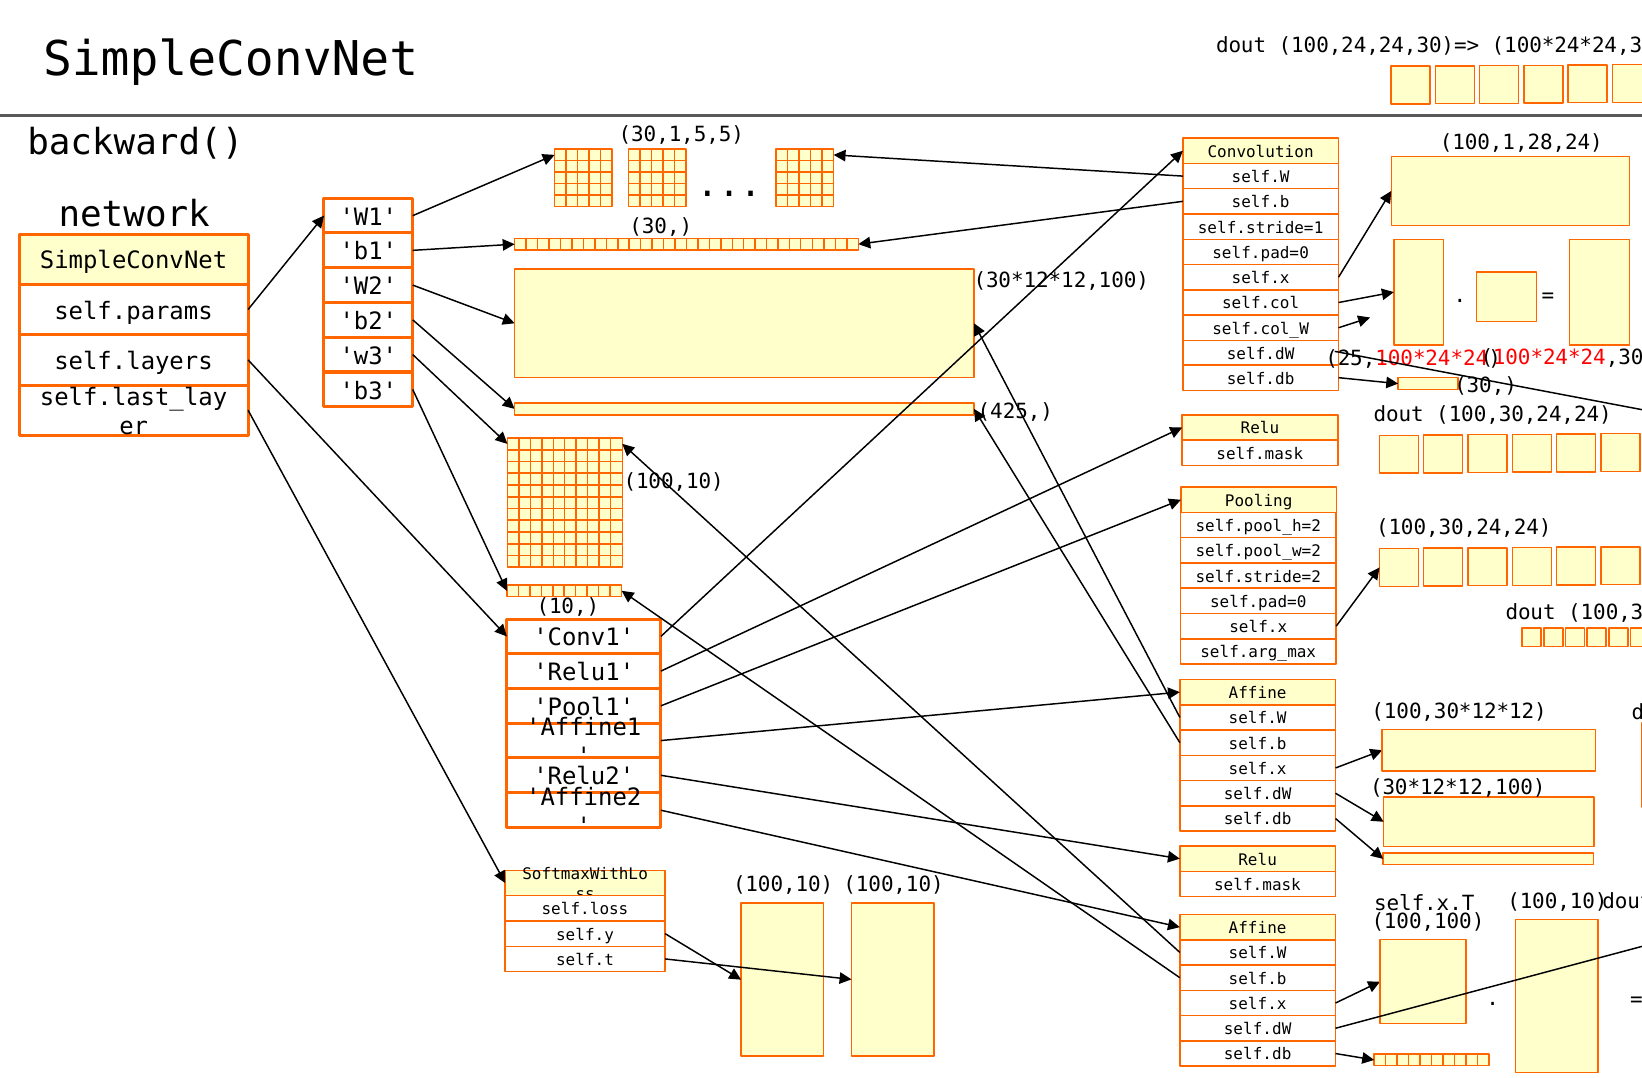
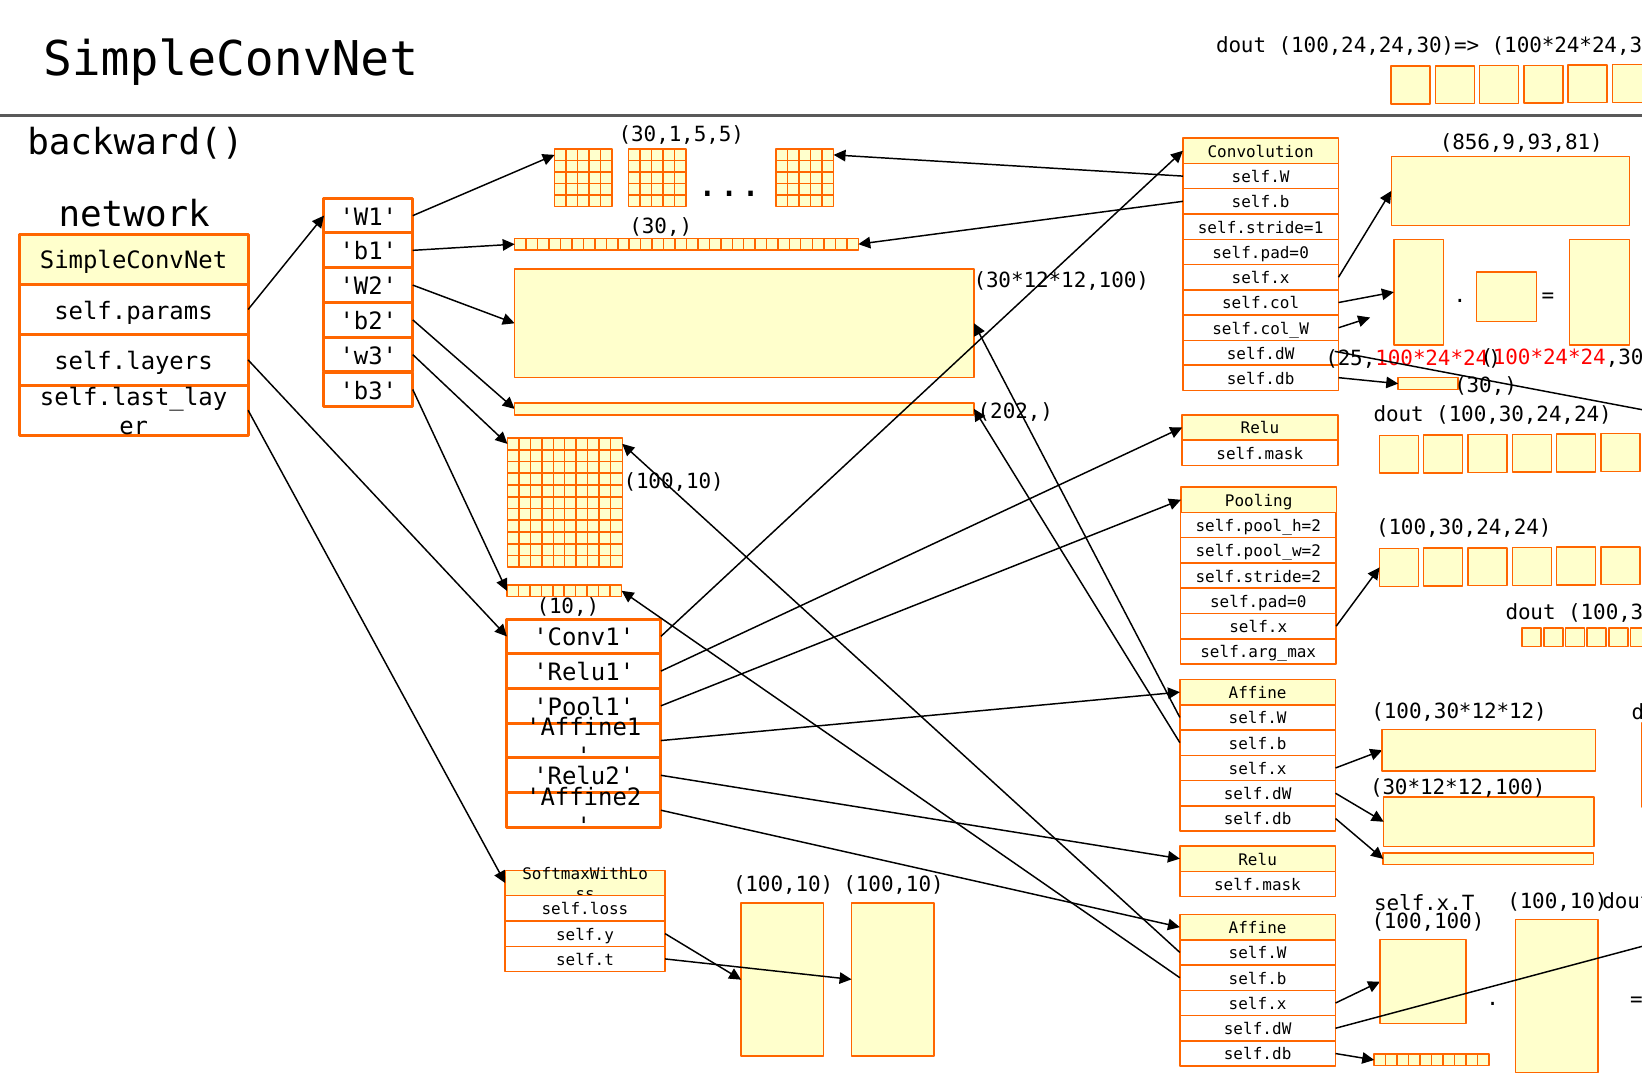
100,1,28,24: 100,1,28,24 -> 856,9,93,81
425: 425 -> 202
